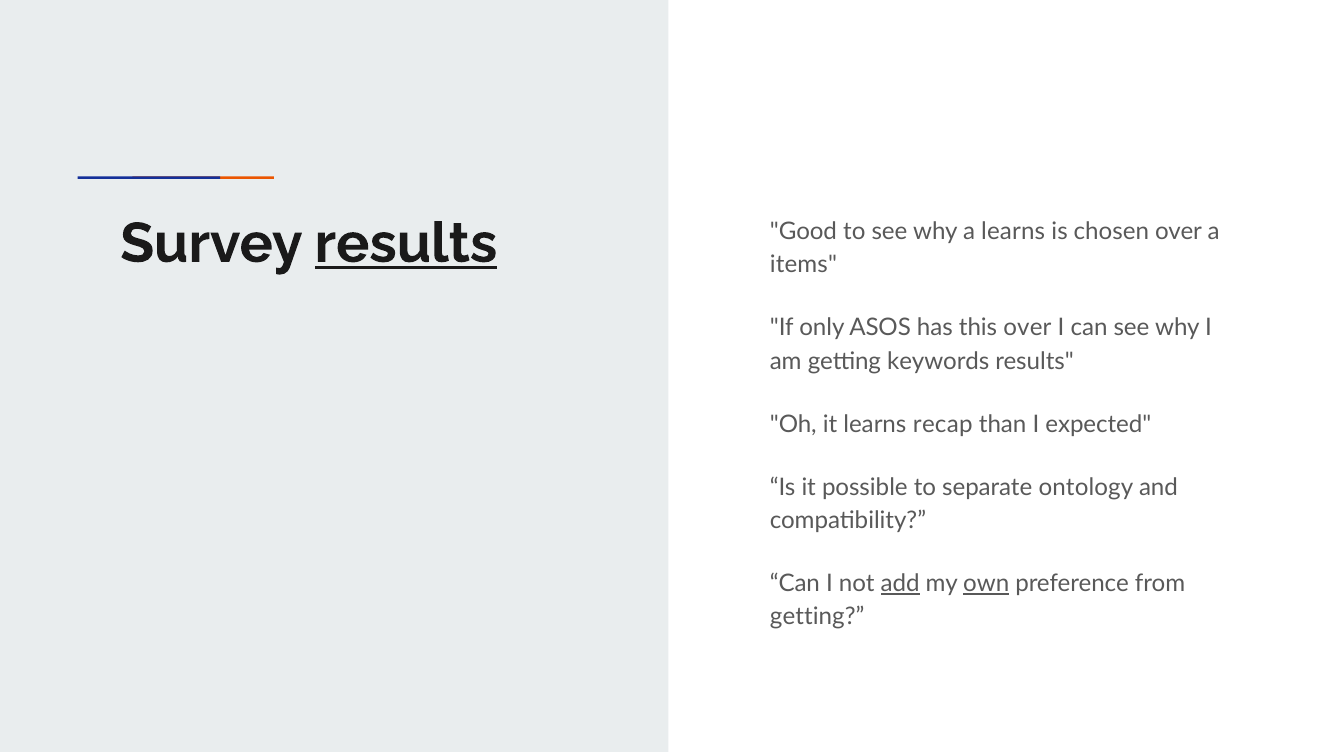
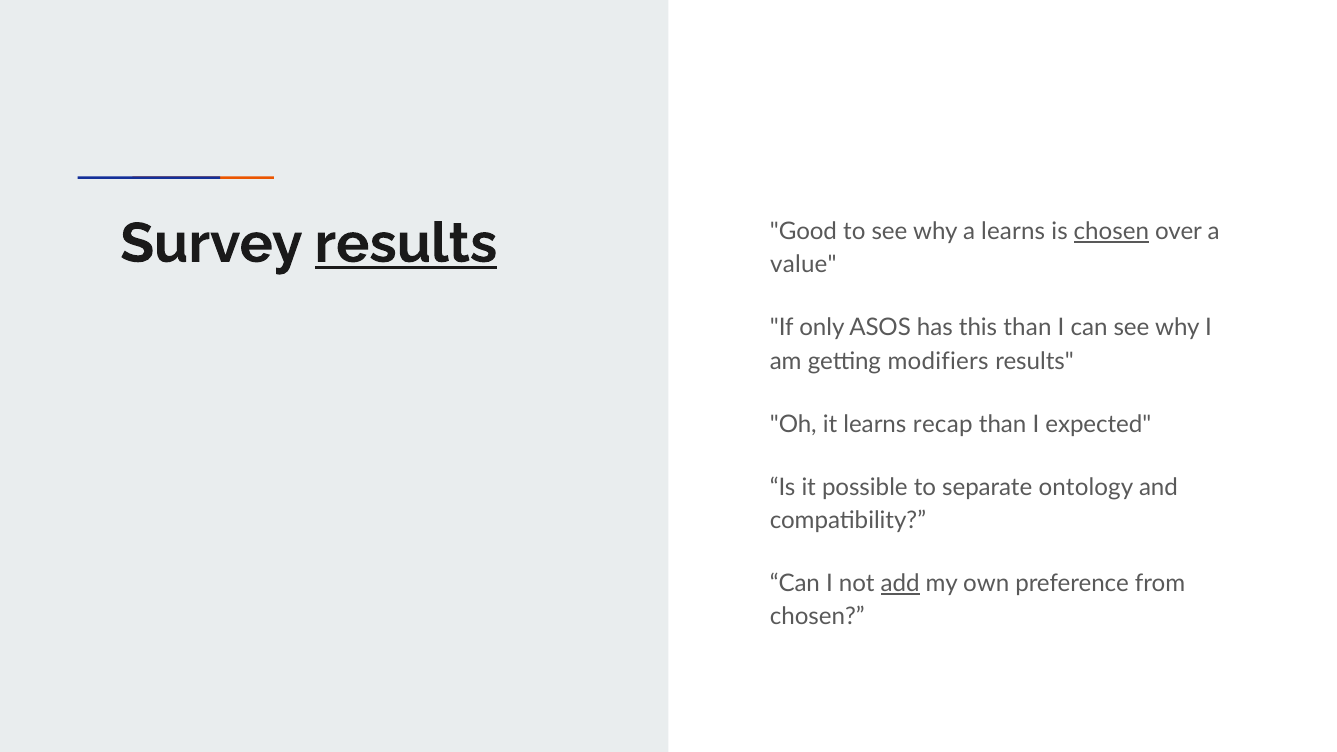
chosen at (1111, 232) underline: none -> present
items: items -> value
this over: over -> than
keywords: keywords -> modifiers
own underline: present -> none
getting at (817, 617): getting -> chosen
